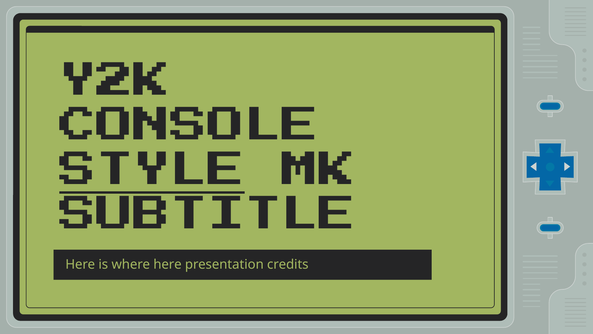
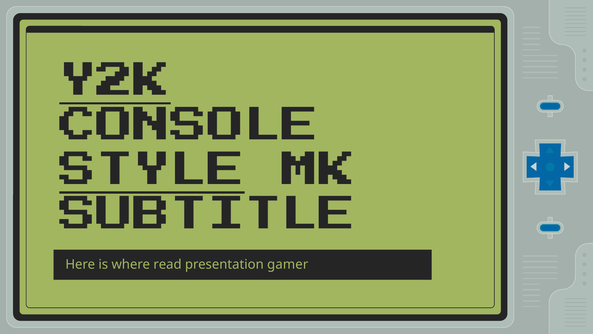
Y2K underline: none -> present
where here: here -> read
credits: credits -> gamer
